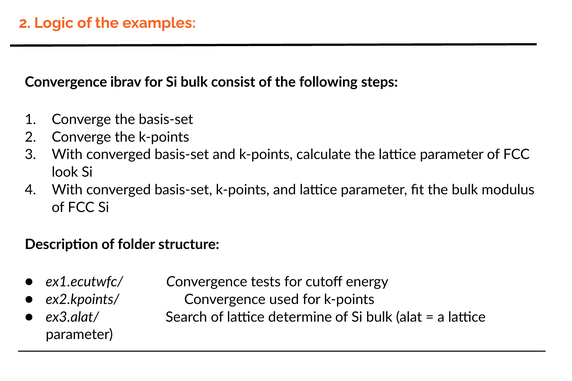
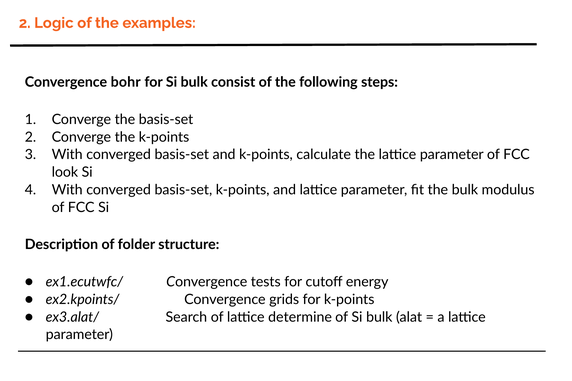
ibrav: ibrav -> bohr
used: used -> grids
